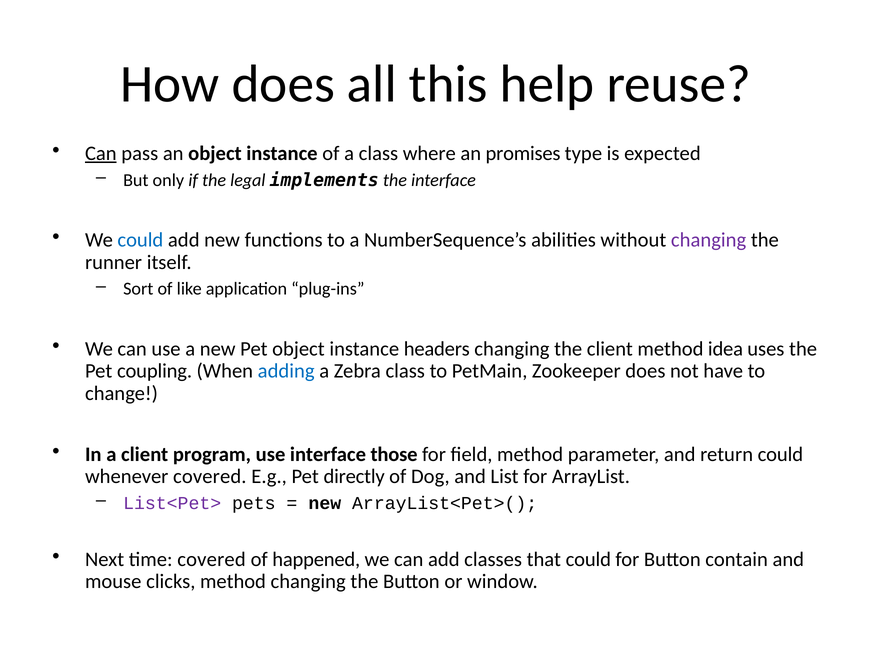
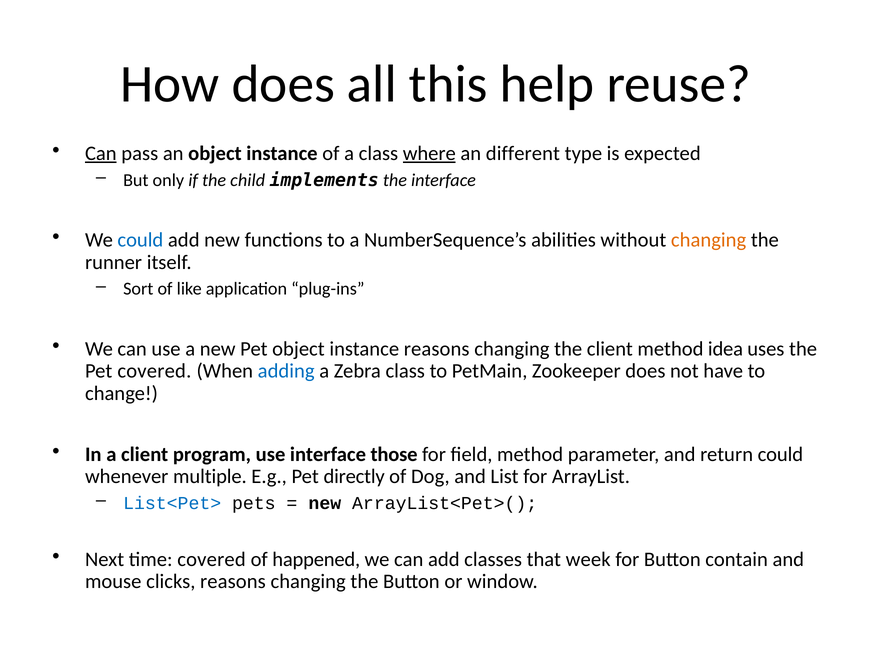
where underline: none -> present
promises: promises -> different
legal: legal -> child
changing at (709, 240) colour: purple -> orange
instance headers: headers -> reasons
Pet coupling: coupling -> covered
whenever covered: covered -> multiple
List<Pet> colour: purple -> blue
that could: could -> week
clicks method: method -> reasons
